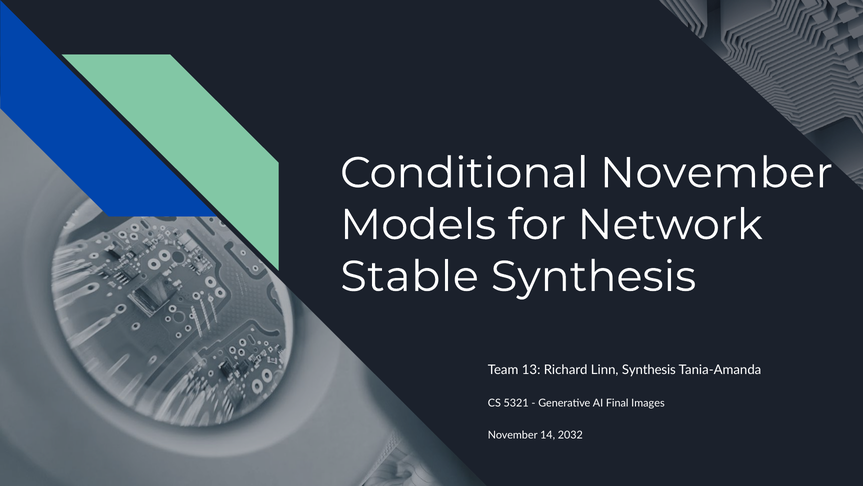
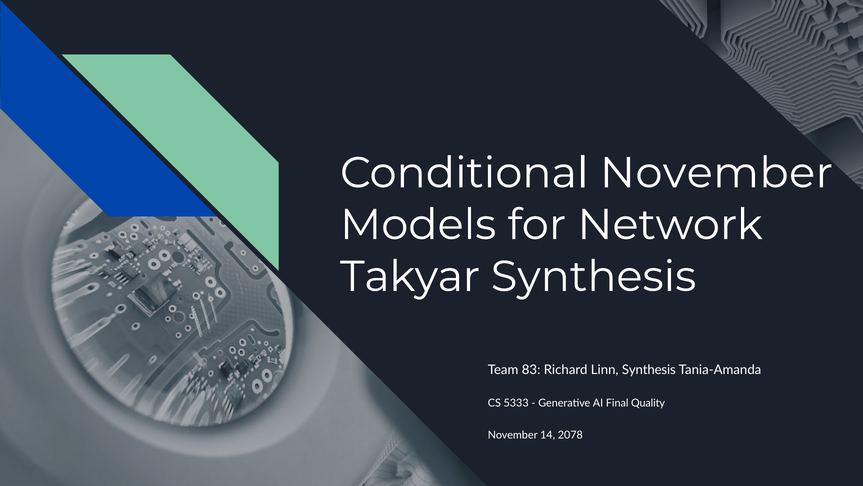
Stable: Stable -> Takyar
13: 13 -> 83
5321: 5321 -> 5333
Images: Images -> Quality
2032: 2032 -> 2078
